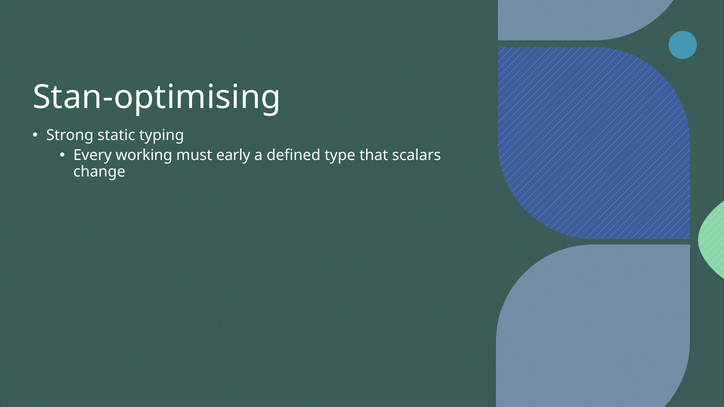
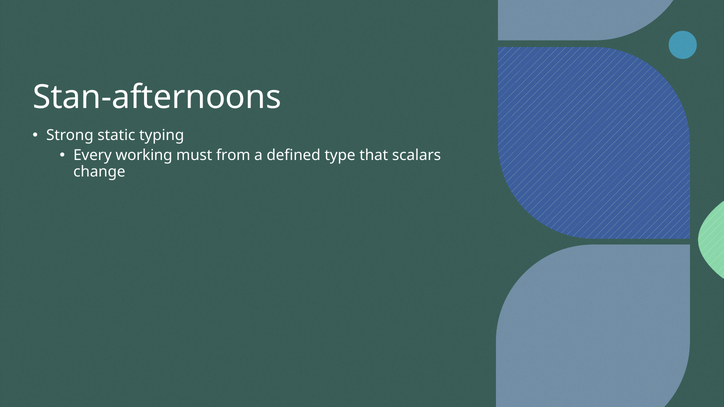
Stan-optimising: Stan-optimising -> Stan-afternoons
early: early -> from
